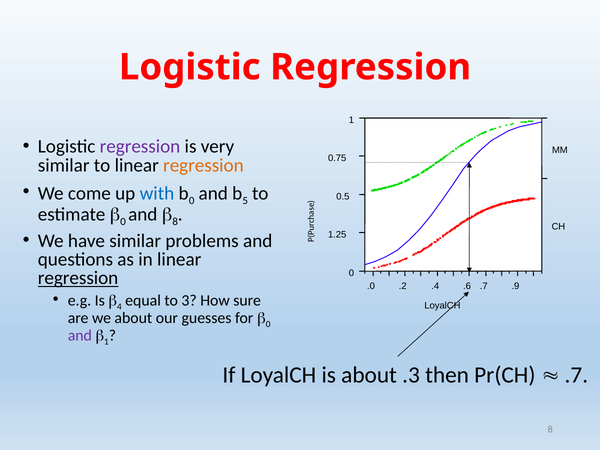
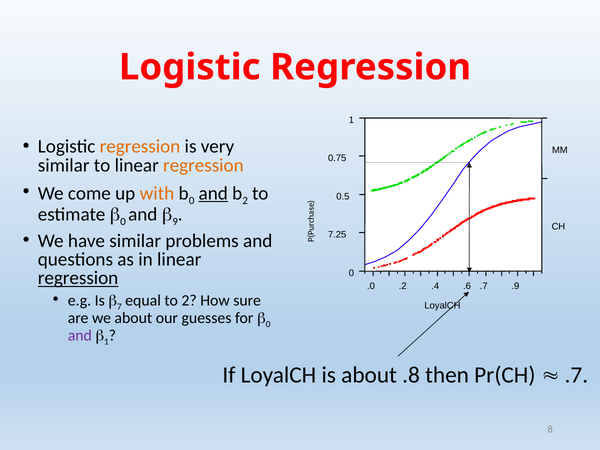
regression at (140, 147) colour: purple -> orange
with colour: blue -> orange
and at (213, 193) underline: none -> present
5 at (245, 201): 5 -> 2
8 at (175, 222): 8 -> 9
1.25: 1.25 -> 7.25
4: 4 -> 7
to 3: 3 -> 2
.3: .3 -> .8
